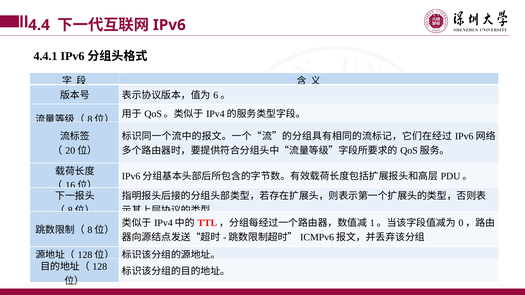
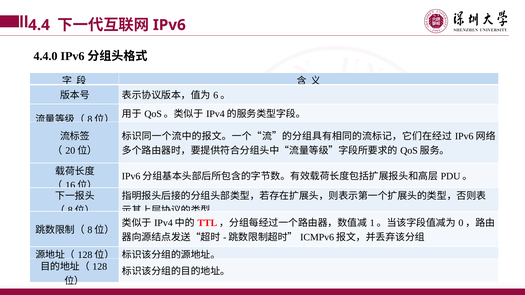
4.4.1: 4.4.1 -> 4.4.0
